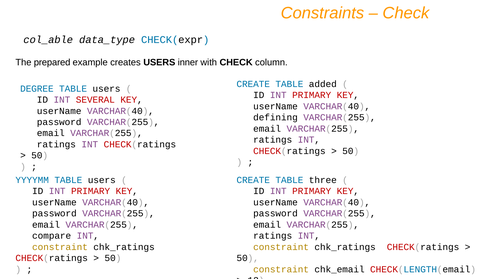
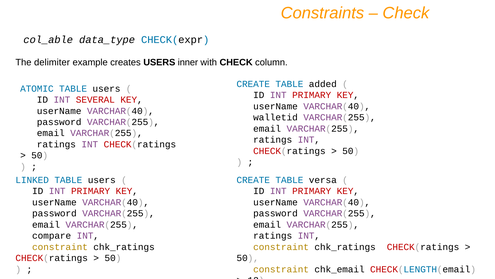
prepared: prepared -> delimiter
DEGREE: DEGREE -> ATOMIC
defining: defining -> walletid
YYYYMM: YYYYMM -> LINKED
three: three -> versa
